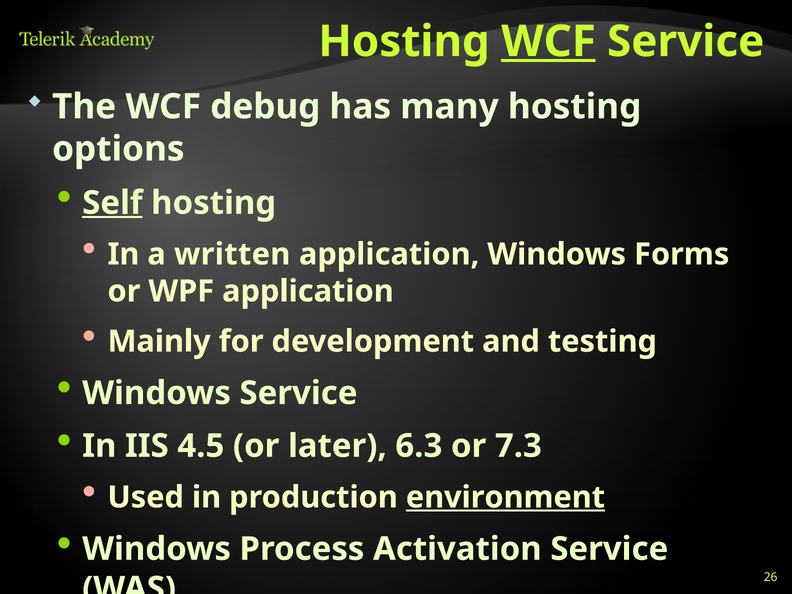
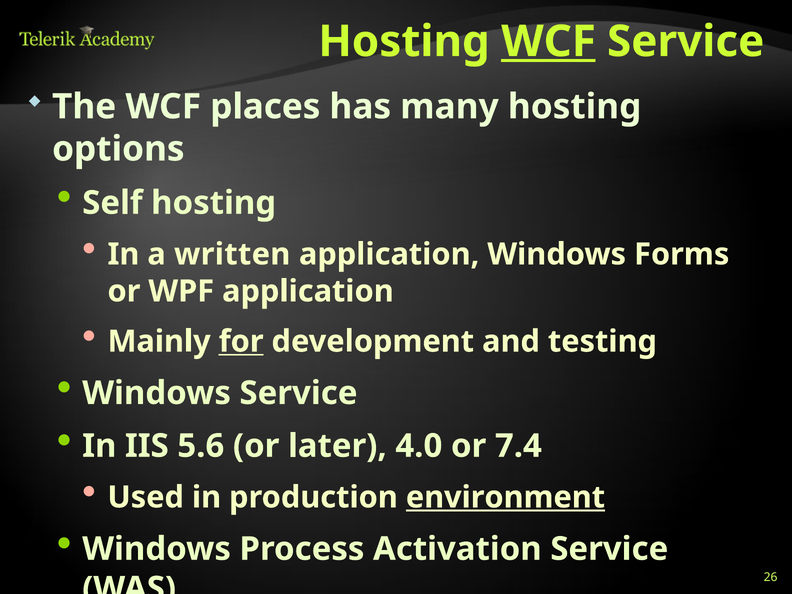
debug: debug -> places
Self underline: present -> none
for underline: none -> present
4.5: 4.5 -> 5.6
6.3: 6.3 -> 4.0
7.3: 7.3 -> 7.4
